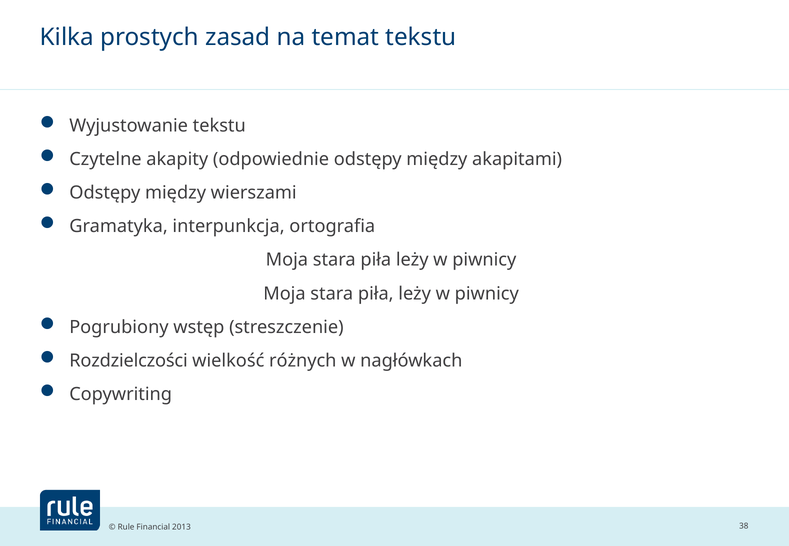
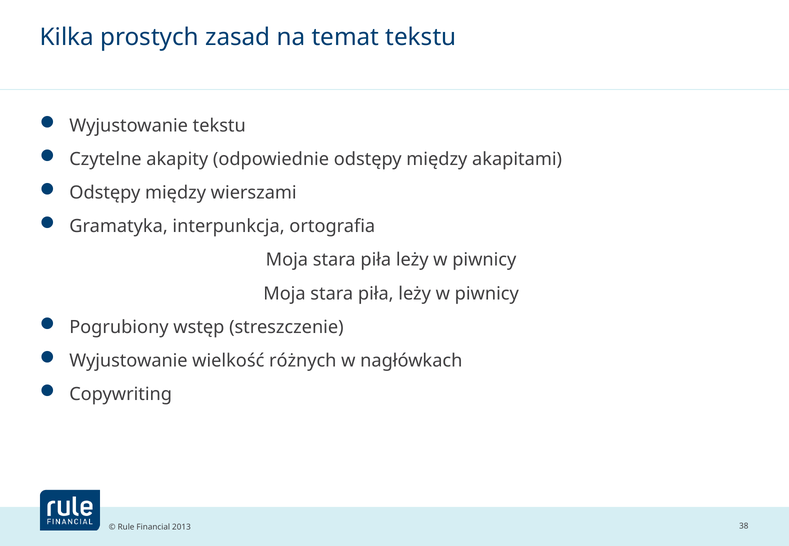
Rozdzielczości at (129, 361): Rozdzielczości -> Wyjustowanie
